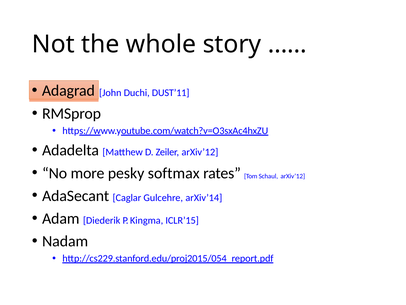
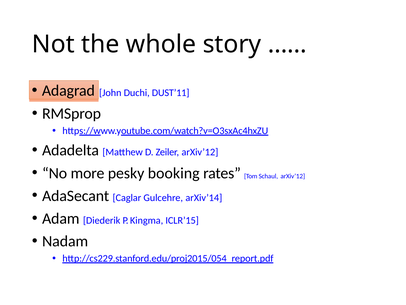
softmax: softmax -> booking
